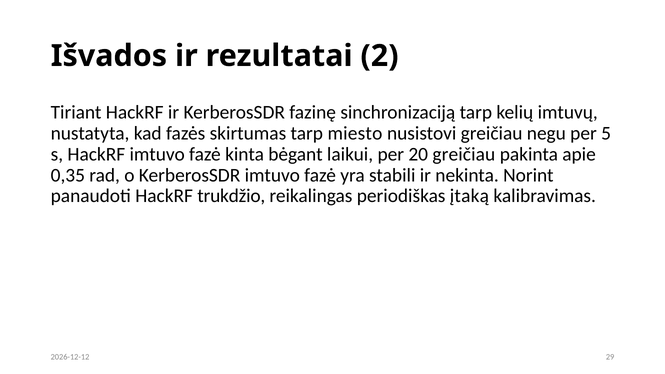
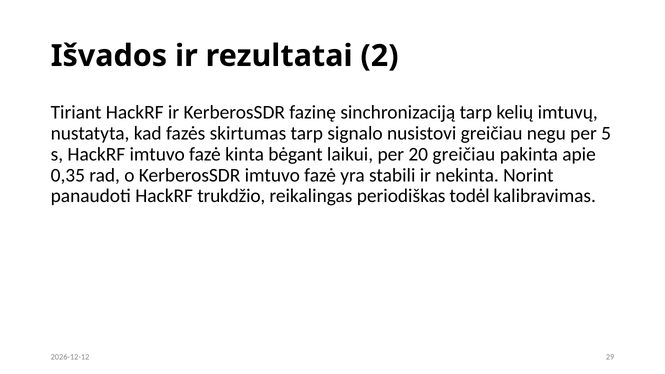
miesto: miesto -> signalo
įtaką: įtaką -> todėl
